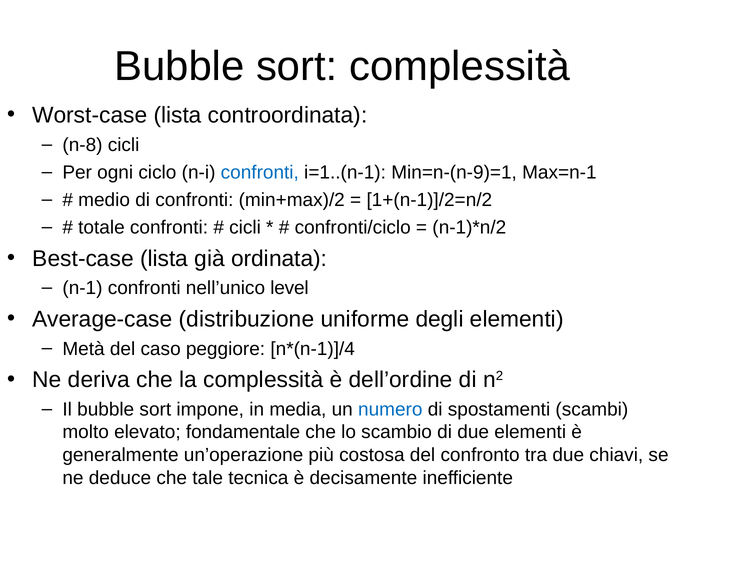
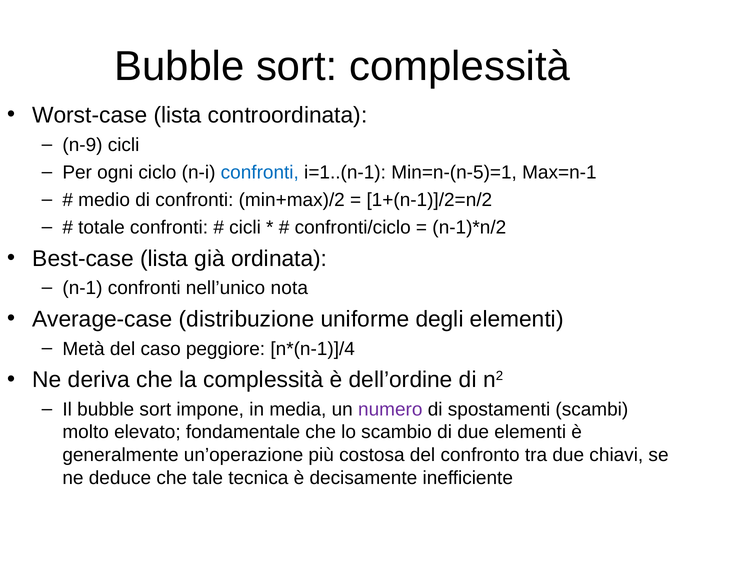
n-8: n-8 -> n-9
Min=n-(n-9)=1: Min=n-(n-9)=1 -> Min=n-(n-5)=1
level: level -> nota
numero colour: blue -> purple
